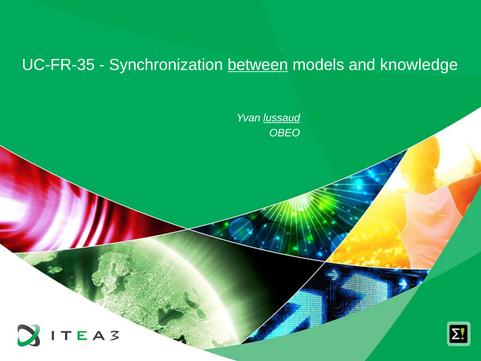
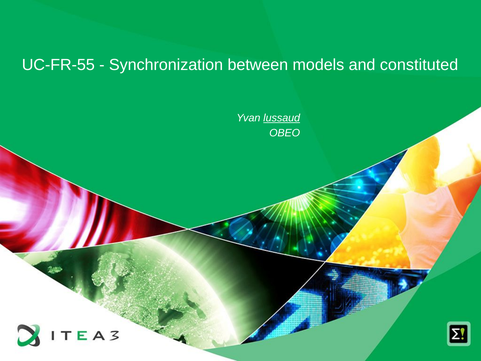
UC-FR-35: UC-FR-35 -> UC-FR-55
between underline: present -> none
knowledge: knowledge -> constituted
